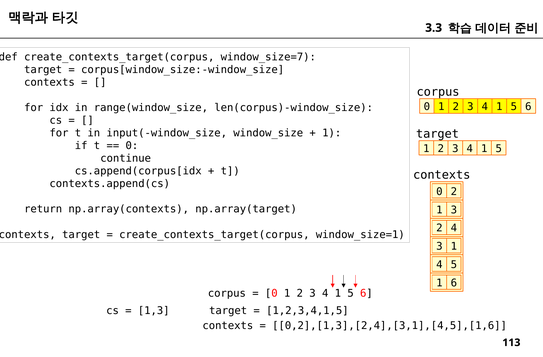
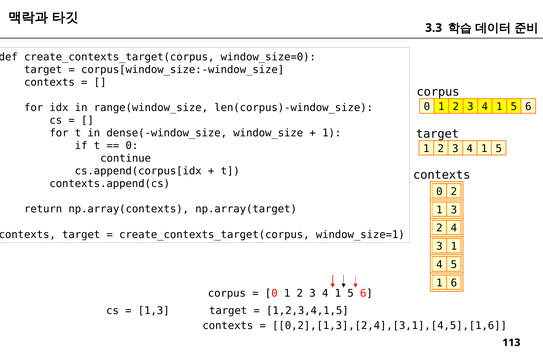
window_size=7: window_size=7 -> window_size=0
input(-window_size: input(-window_size -> dense(-window_size
